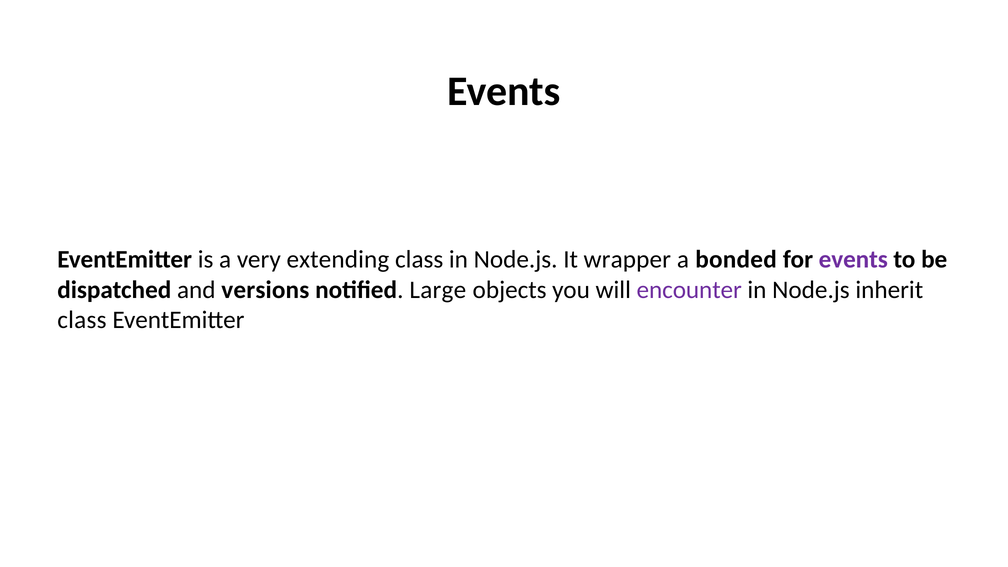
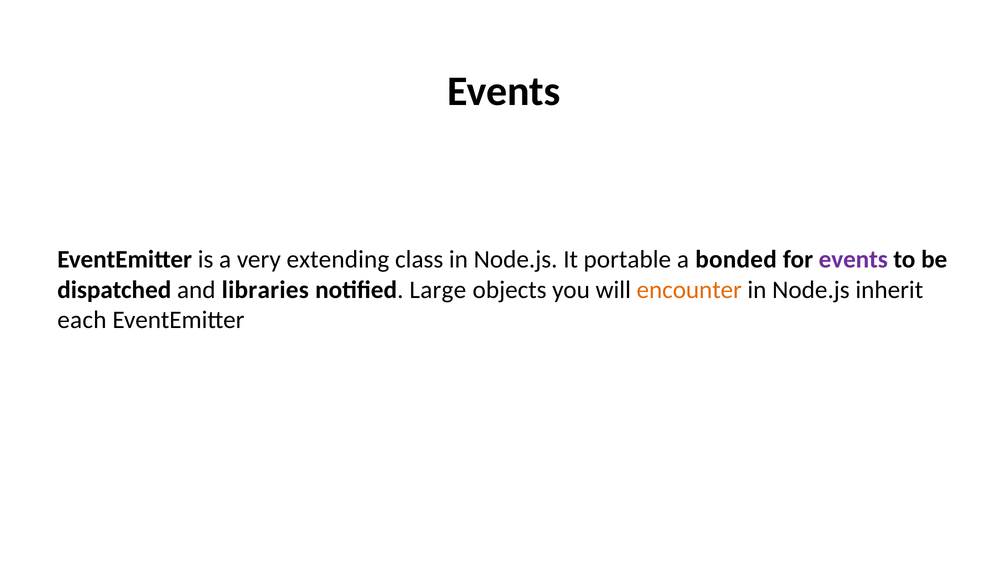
wrapper: wrapper -> portable
versions: versions -> libraries
encounter colour: purple -> orange
class at (82, 320): class -> each
